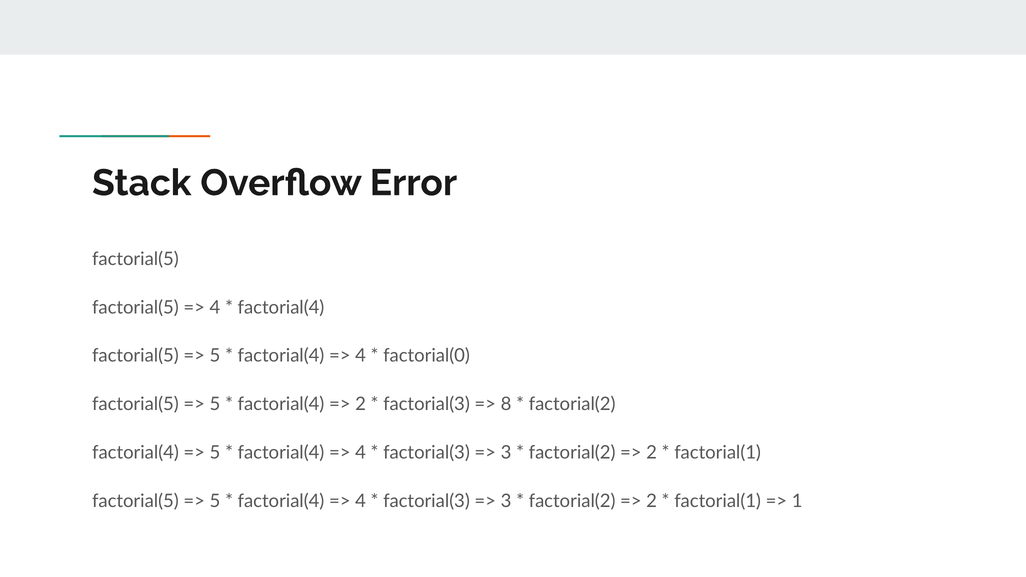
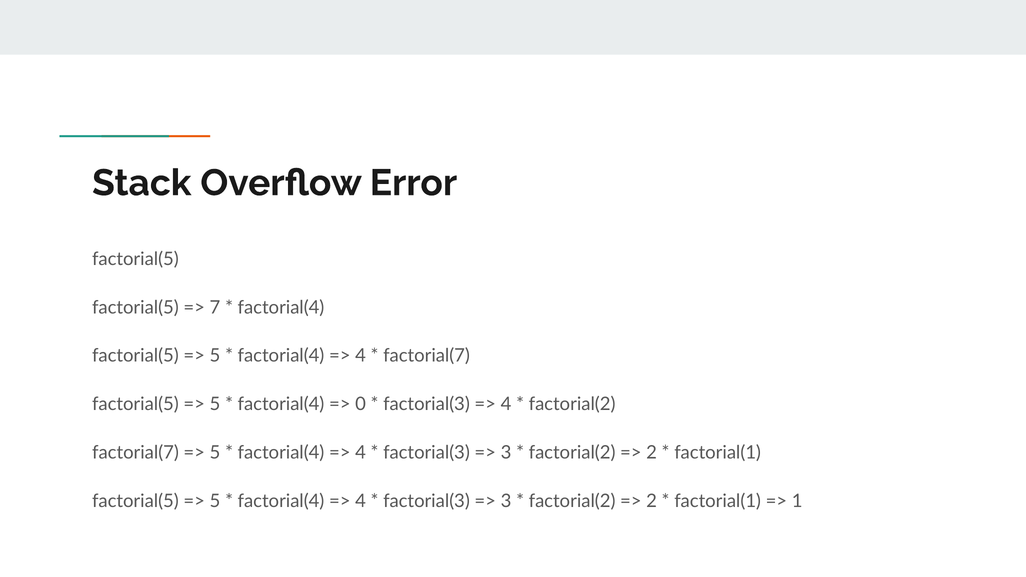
4 at (215, 308): 4 -> 7
factorial(0 at (427, 356): factorial(0 -> factorial(7
2 at (361, 404): 2 -> 0
8 at (506, 404): 8 -> 4
factorial(4 at (135, 453): factorial(4 -> factorial(7
